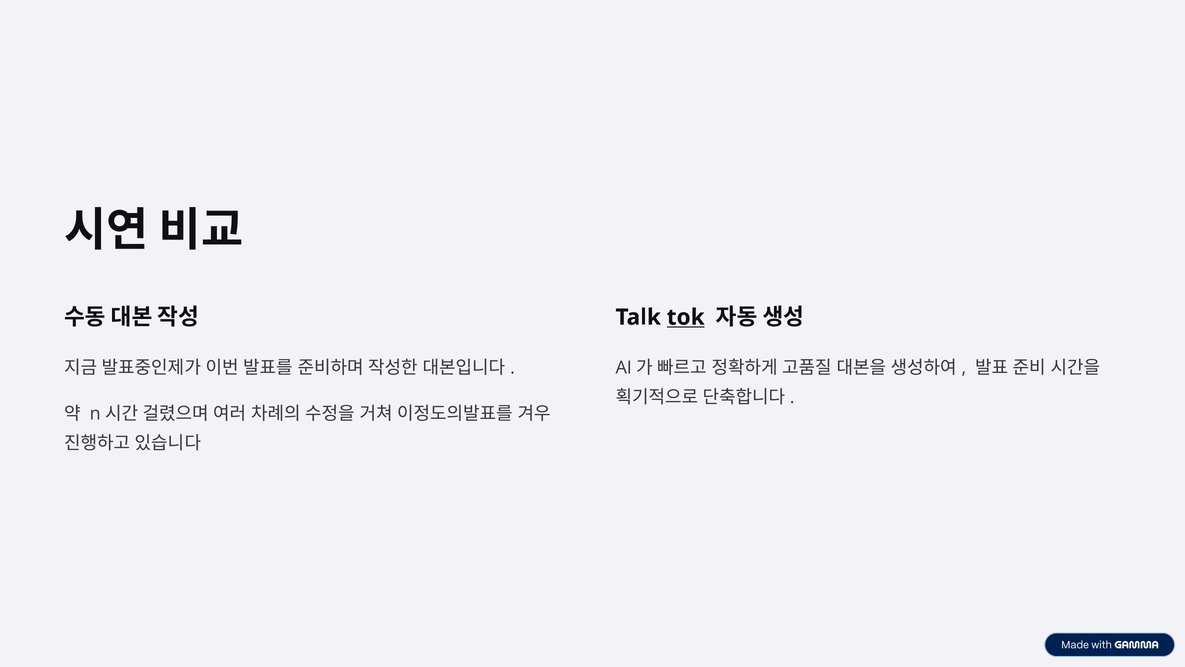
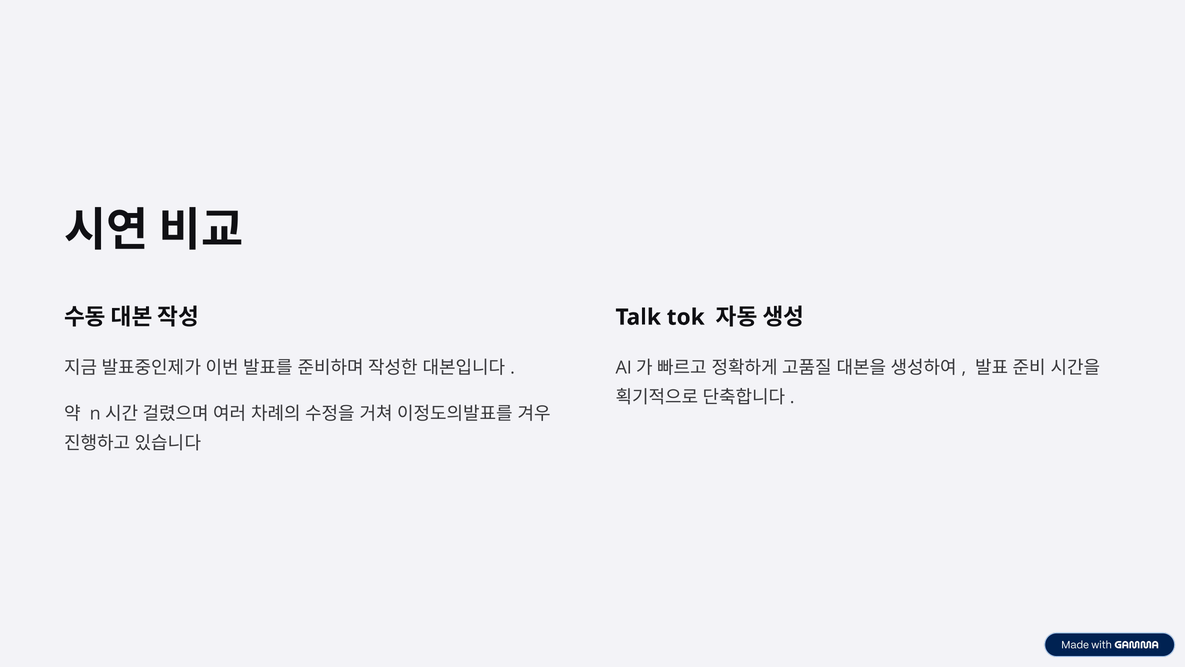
tok underline: present -> none
